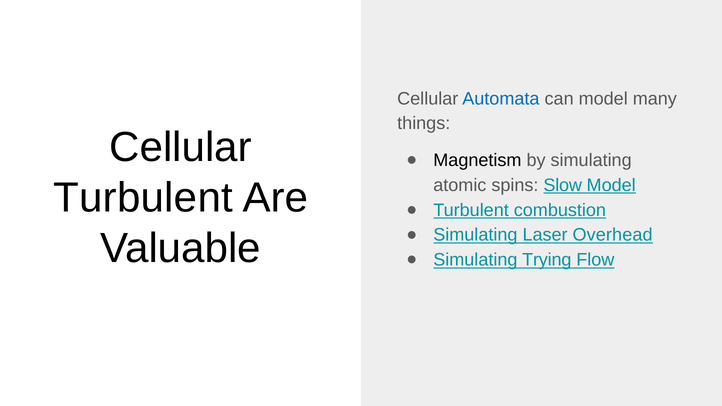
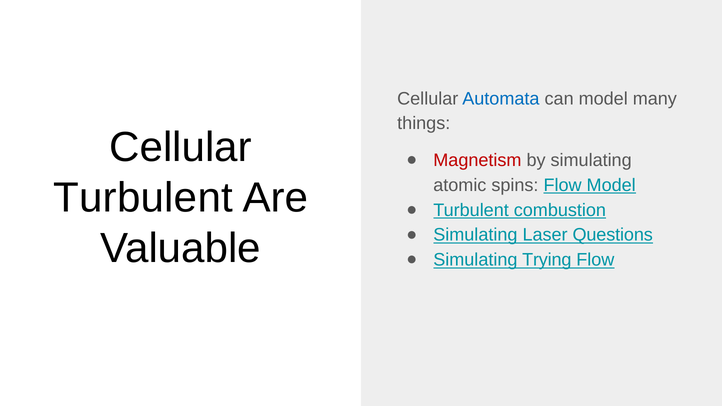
Magnetism colour: black -> red
spins Slow: Slow -> Flow
Overhead: Overhead -> Questions
